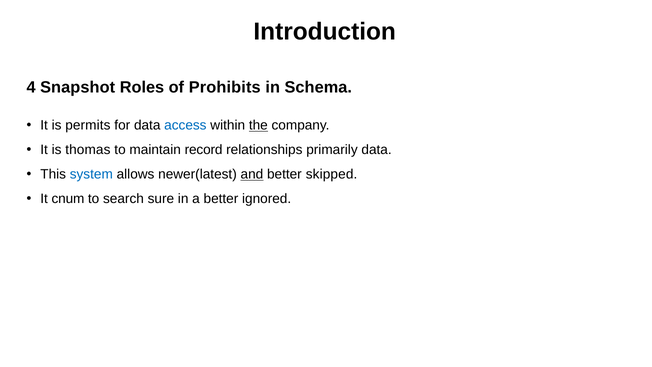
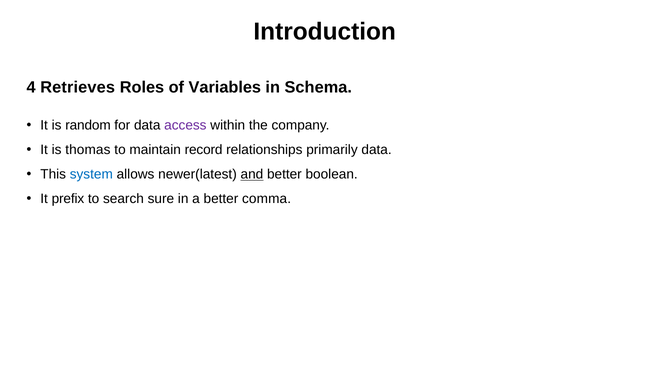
Snapshot: Snapshot -> Retrieves
Prohibits: Prohibits -> Variables
permits: permits -> random
access colour: blue -> purple
the underline: present -> none
skipped: skipped -> boolean
cnum: cnum -> prefix
ignored: ignored -> comma
